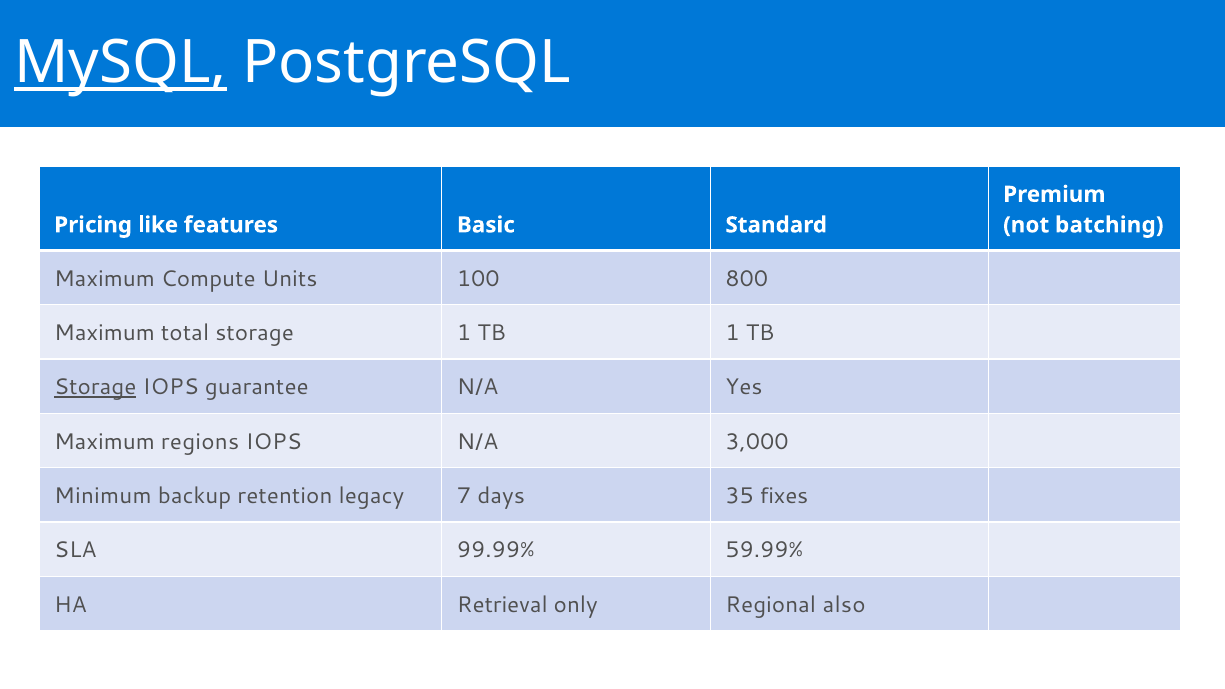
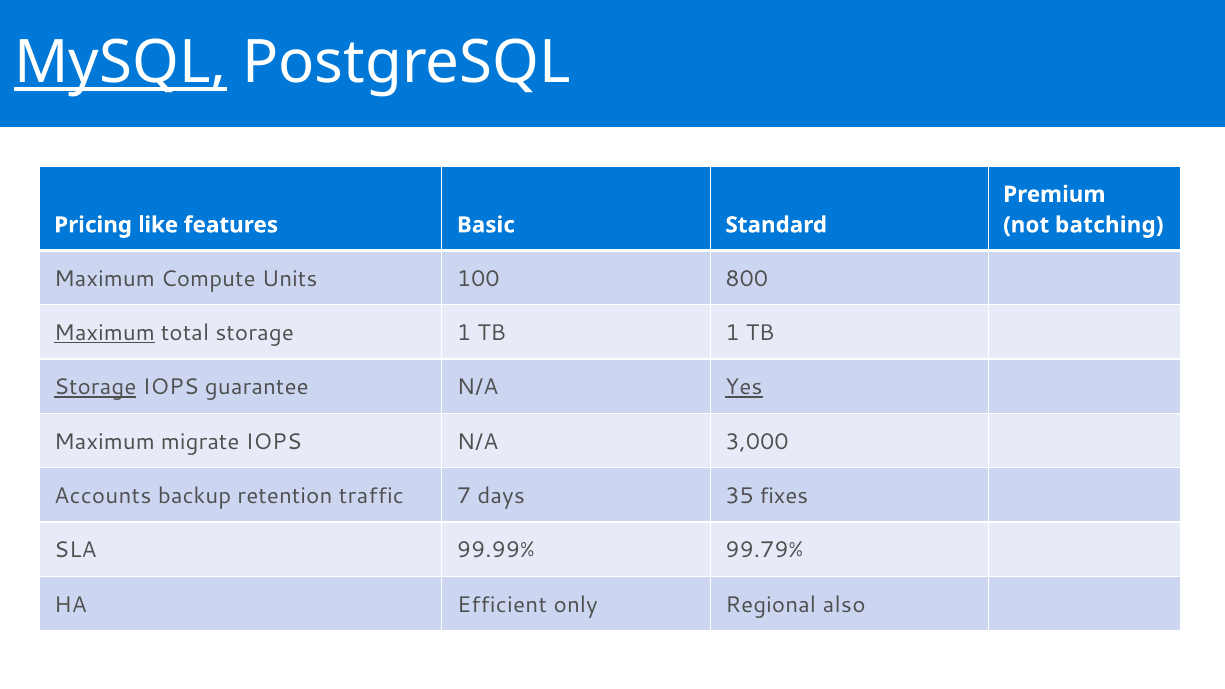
Maximum at (105, 333) underline: none -> present
Yes underline: none -> present
regions: regions -> migrate
Minimum: Minimum -> Accounts
legacy: legacy -> traffic
59.99%: 59.99% -> 99.79%
Retrieval: Retrieval -> Efficient
